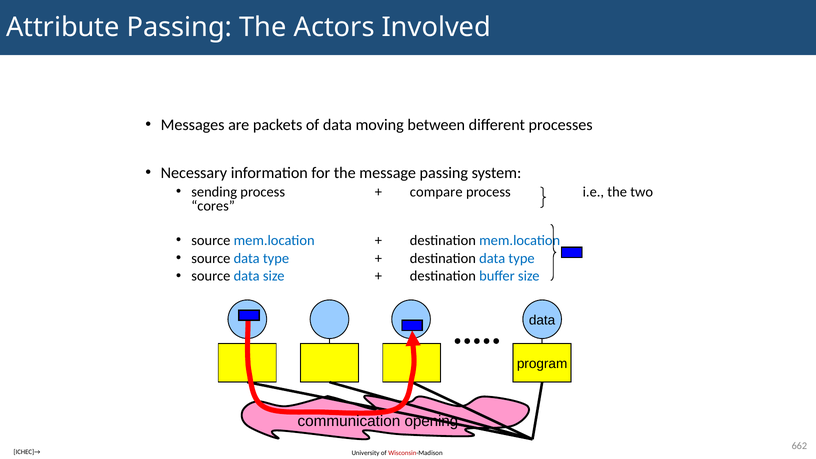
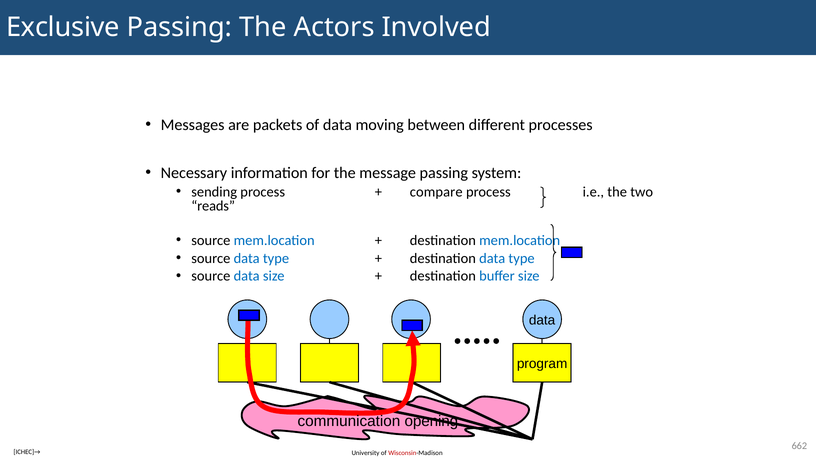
Attribute: Attribute -> Exclusive
cores: cores -> reads
